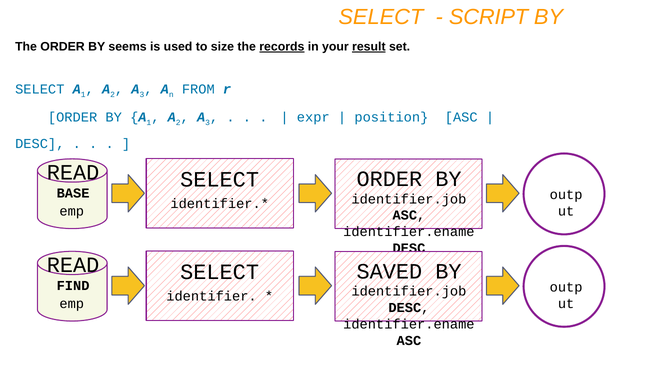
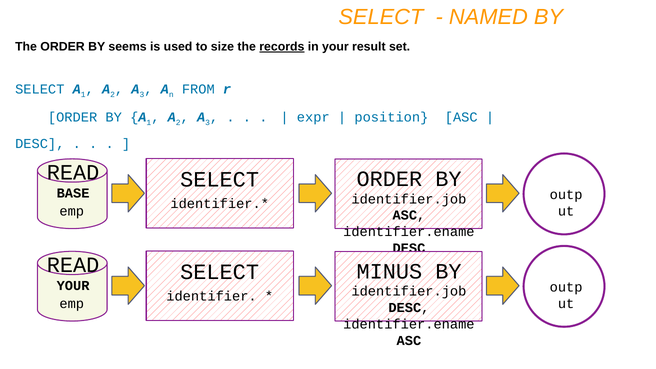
SCRIPT: SCRIPT -> NAMED
result underline: present -> none
SAVED: SAVED -> MINUS
FIND at (73, 286): FIND -> YOUR
